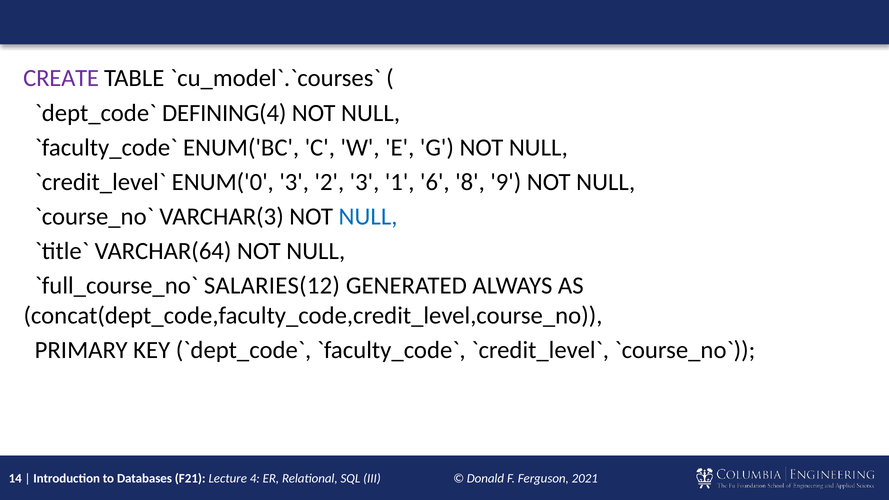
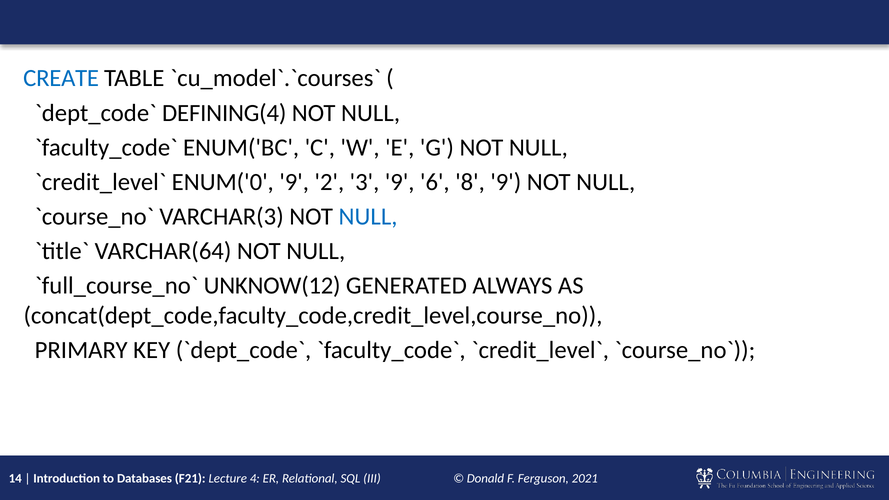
CREATE colour: purple -> blue
ENUM('0 3: 3 -> 9
3 1: 1 -> 9
SALARIES(12: SALARIES(12 -> UNKNOW(12
